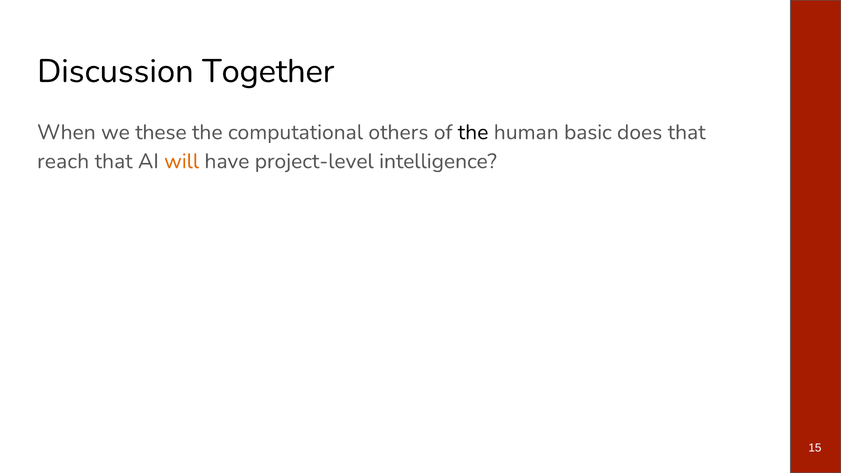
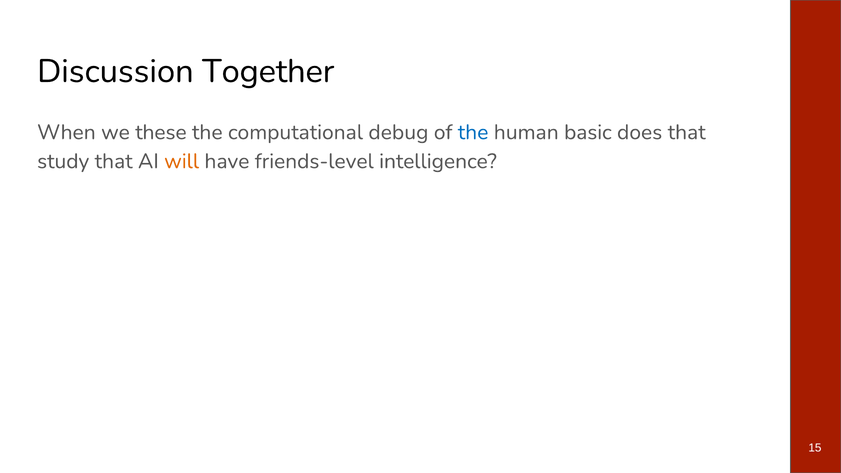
others: others -> debug
the at (473, 132) colour: black -> blue
reach: reach -> study
project-level: project-level -> friends-level
